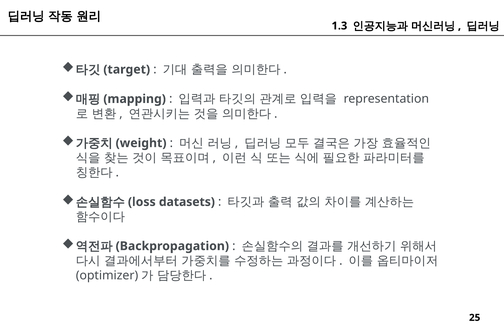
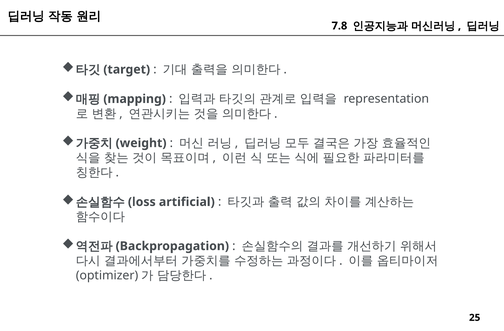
1.3: 1.3 -> 7.8
datasets: datasets -> artificial
